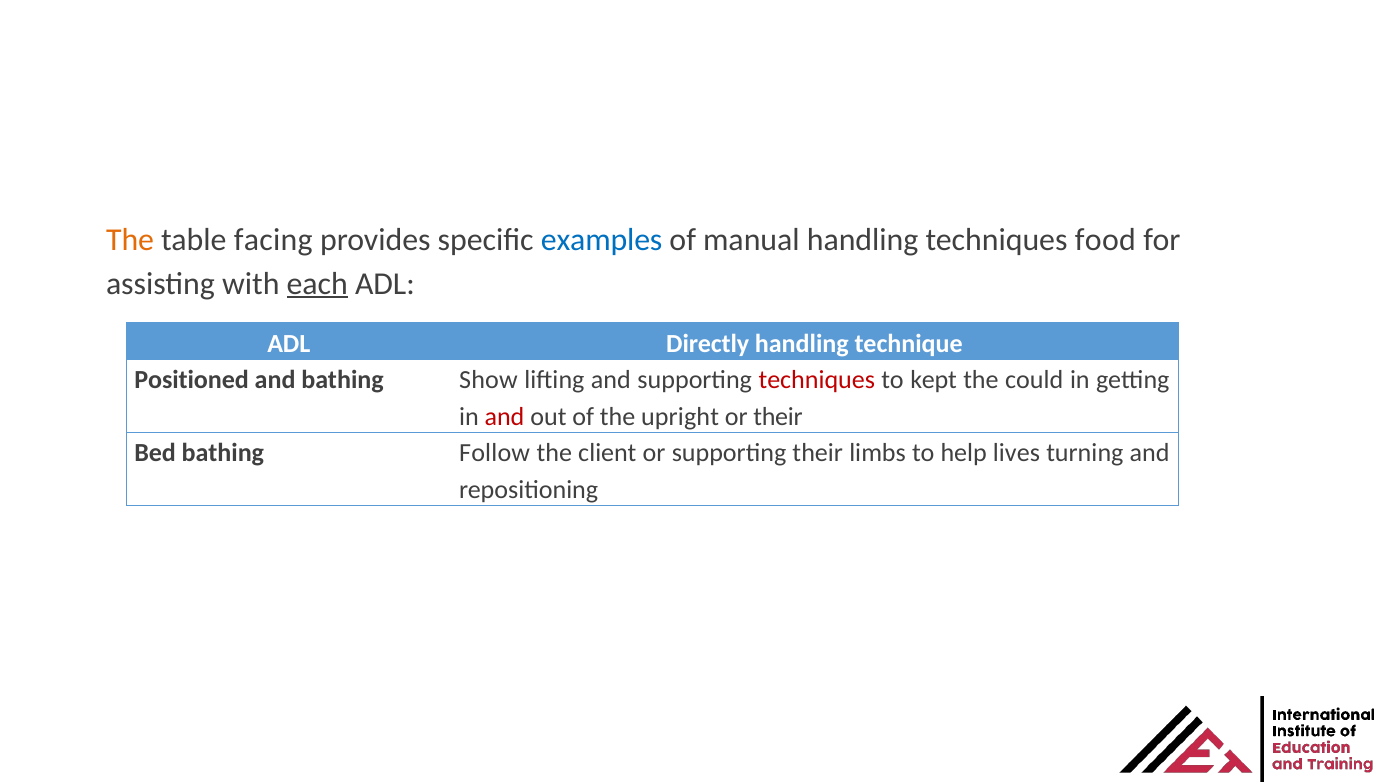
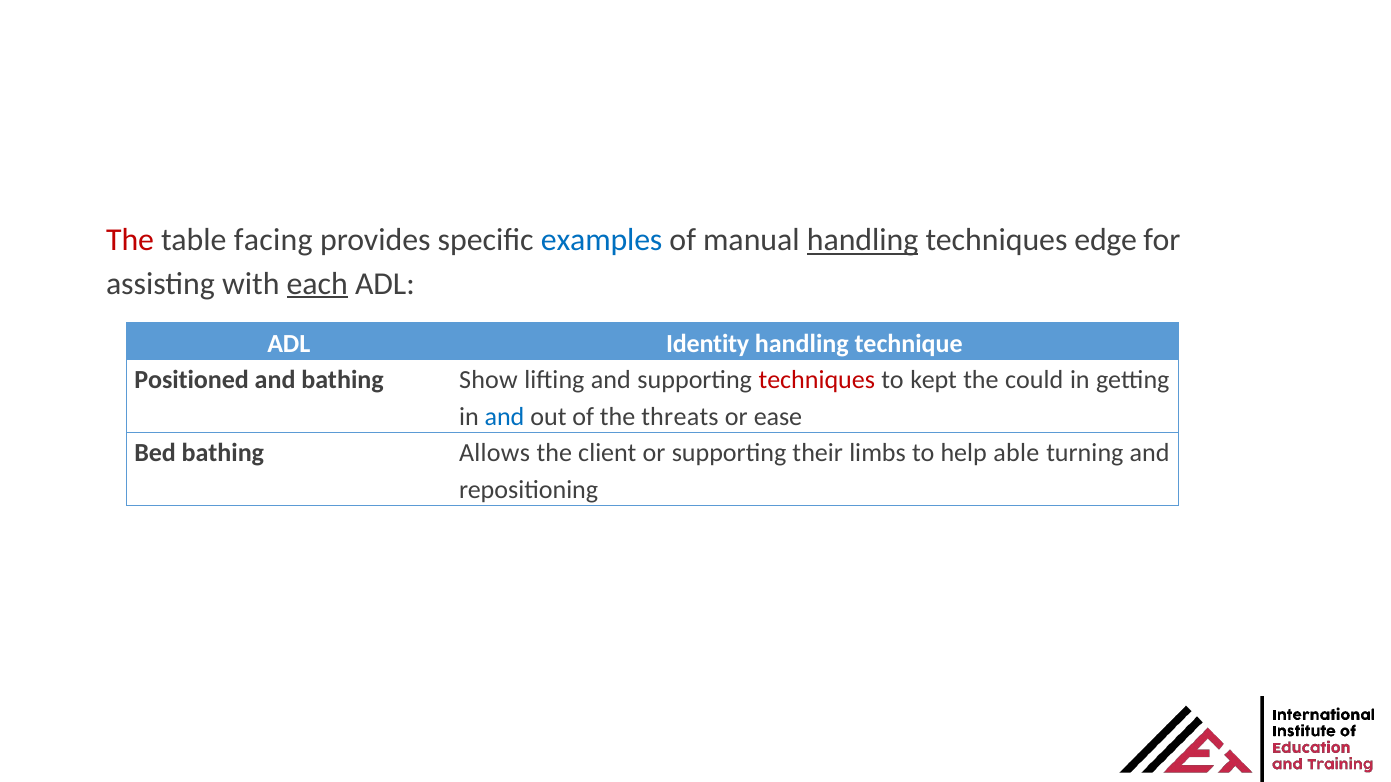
The at (130, 240) colour: orange -> red
handling at (863, 240) underline: none -> present
food: food -> edge
Directly: Directly -> Identity
and at (505, 417) colour: red -> blue
upright: upright -> threats
or their: their -> ease
Follow: Follow -> Allows
lives: lives -> able
